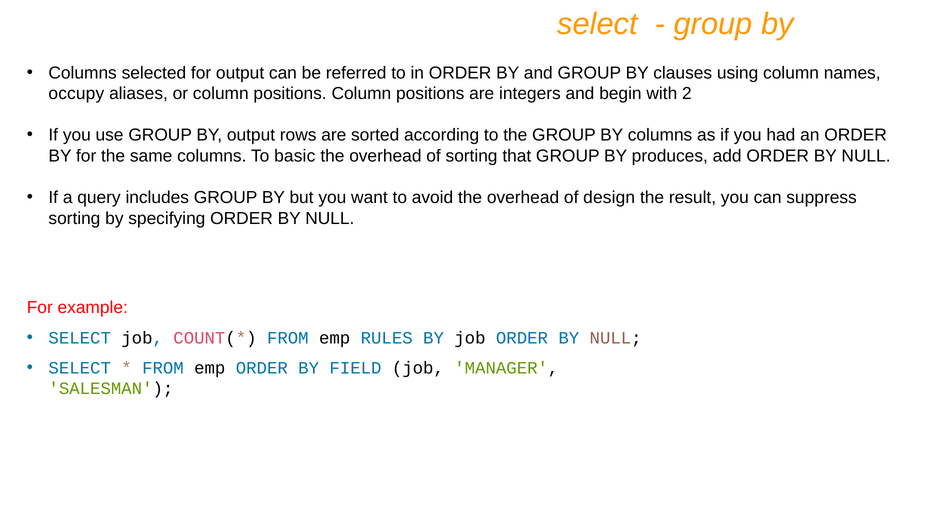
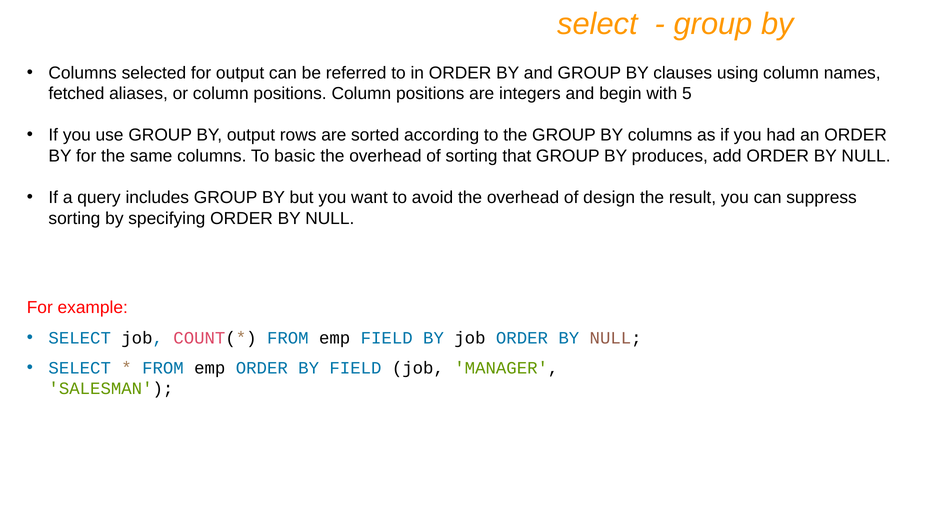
occupy: occupy -> fetched
2: 2 -> 5
emp RULES: RULES -> FIELD
